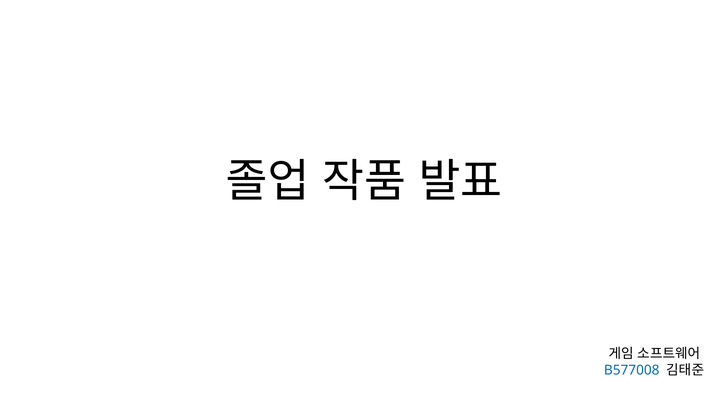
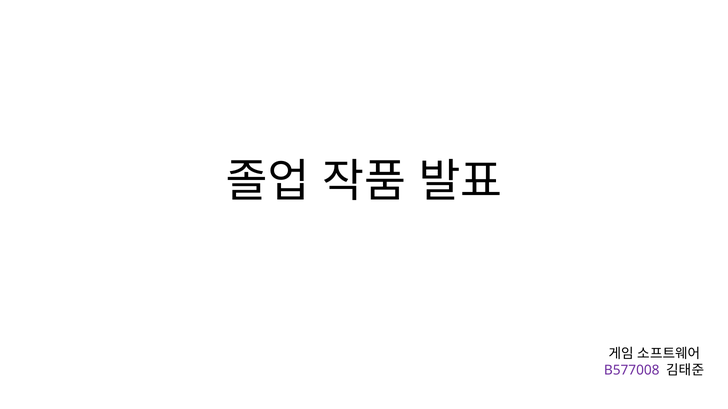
B577008 colour: blue -> purple
